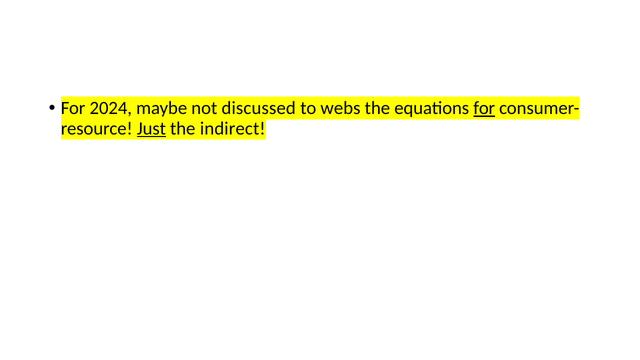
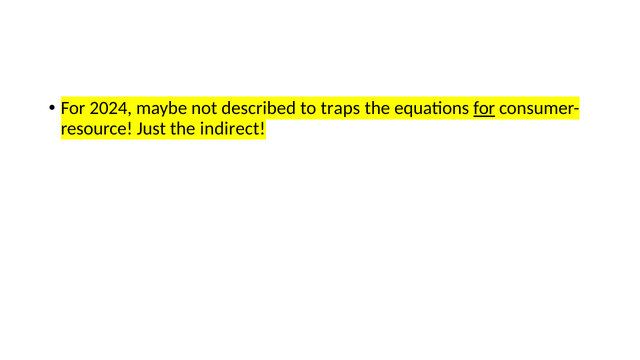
discussed: discussed -> described
webs: webs -> traps
Just underline: present -> none
